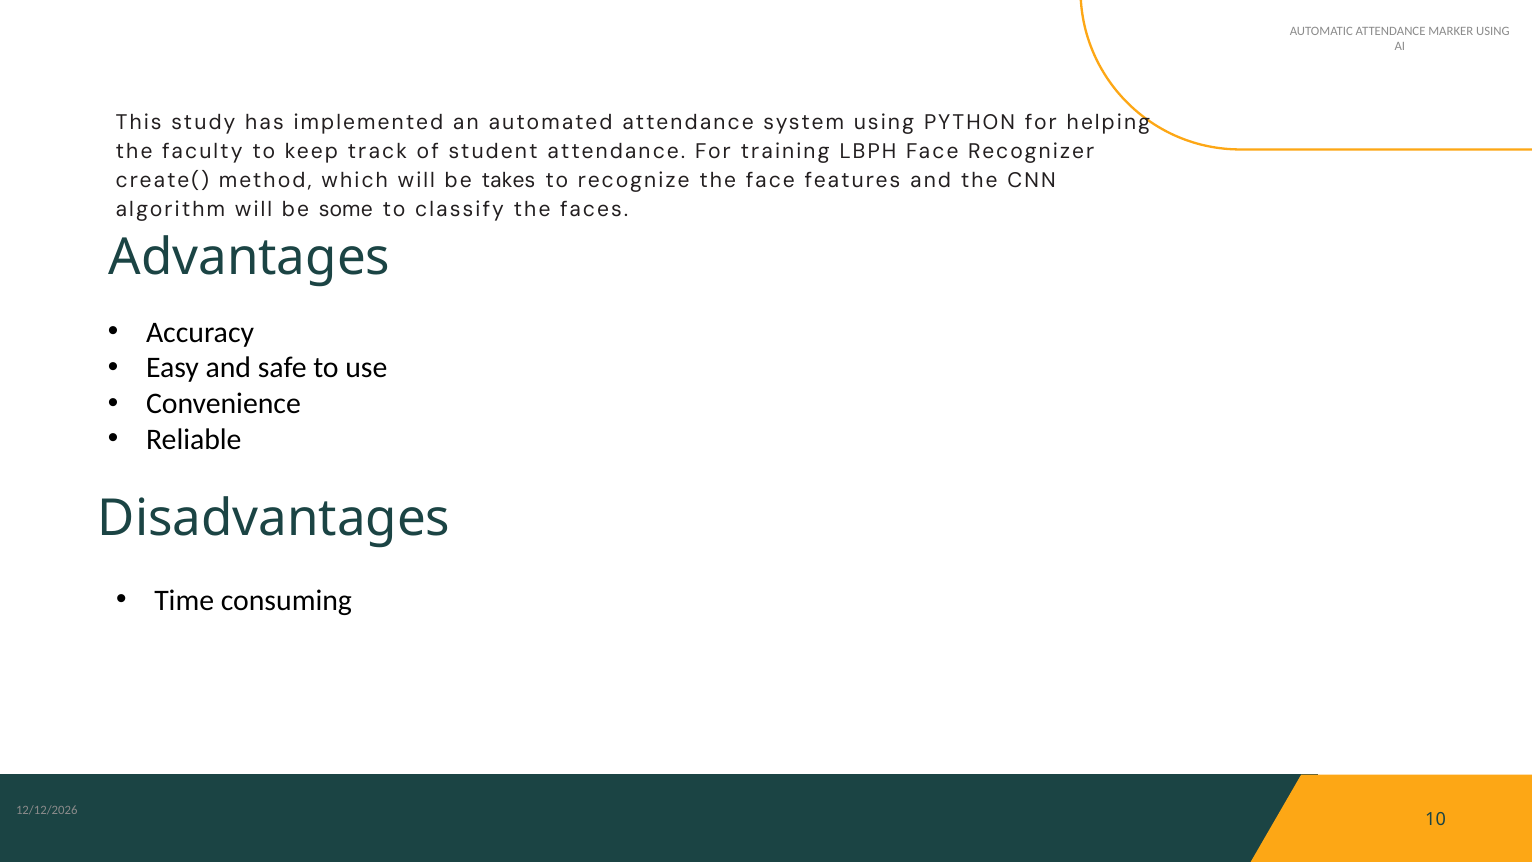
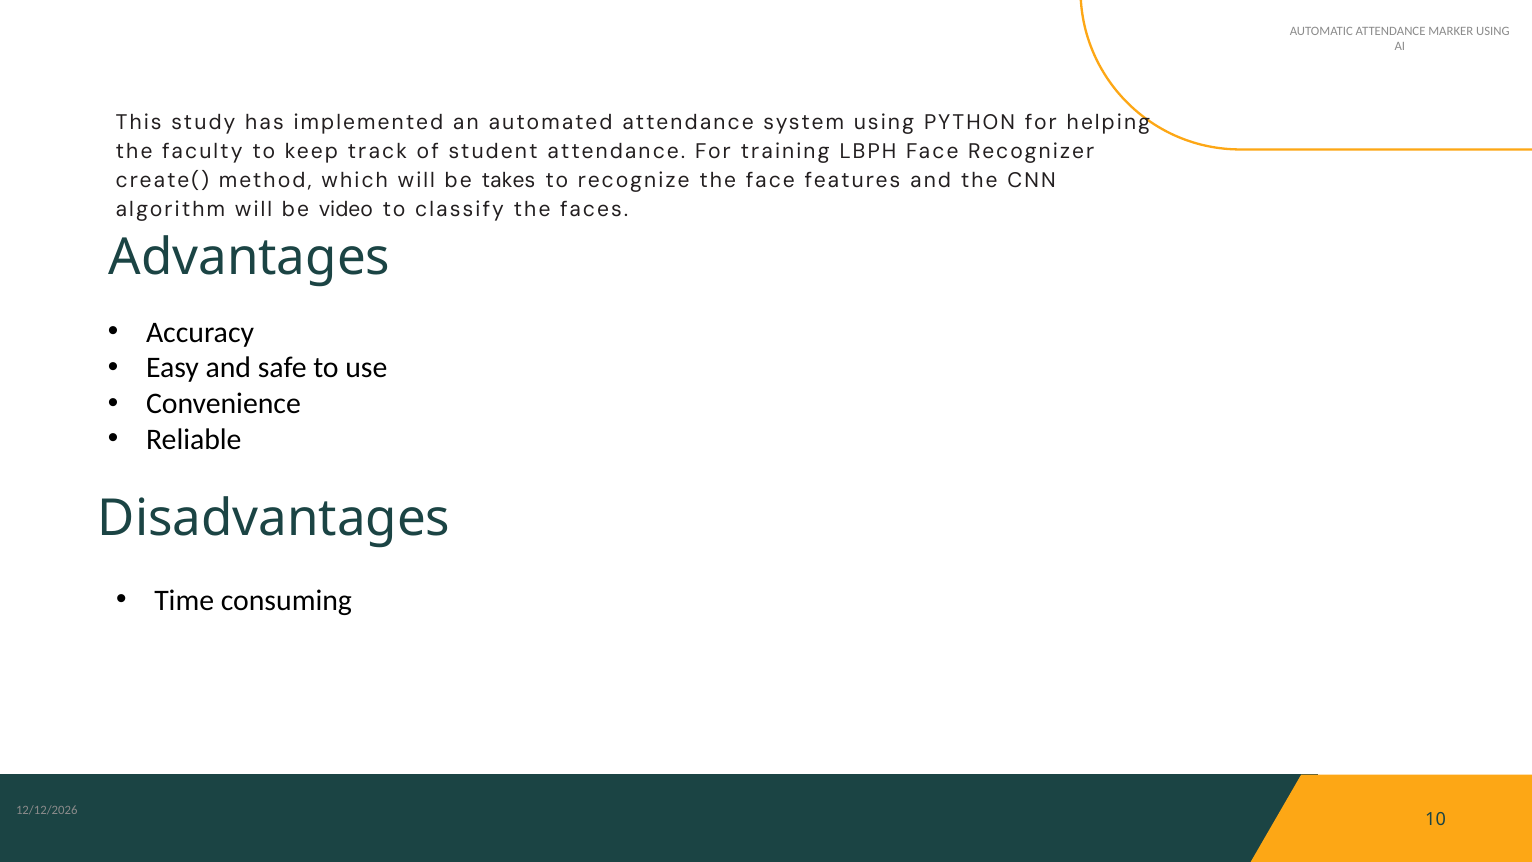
some: some -> video
